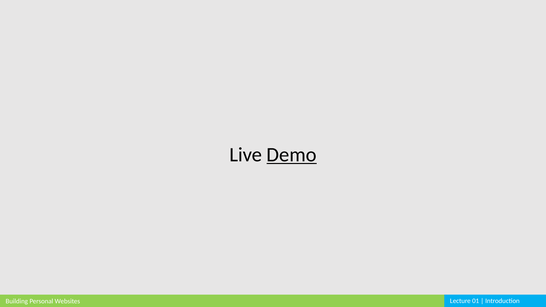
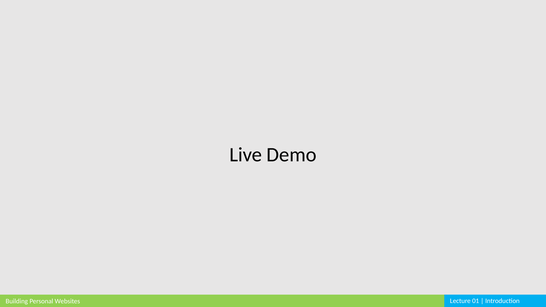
Demo underline: present -> none
